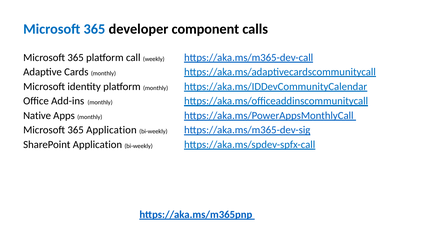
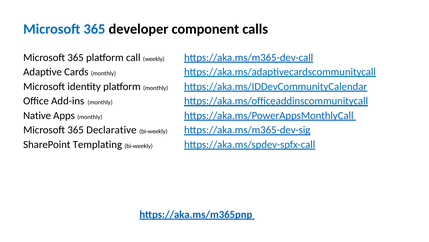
365 Application: Application -> Declarative
SharePoint Application: Application -> Templating
